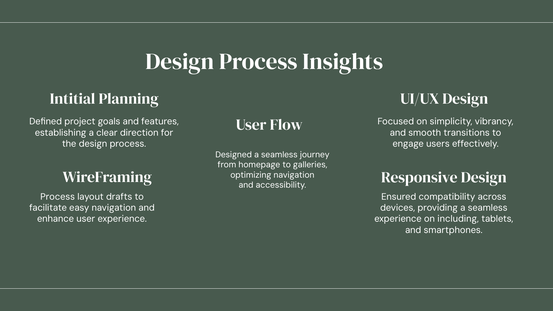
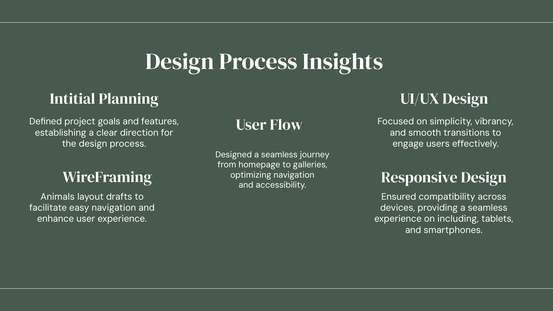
Process at (58, 197): Process -> Animals
